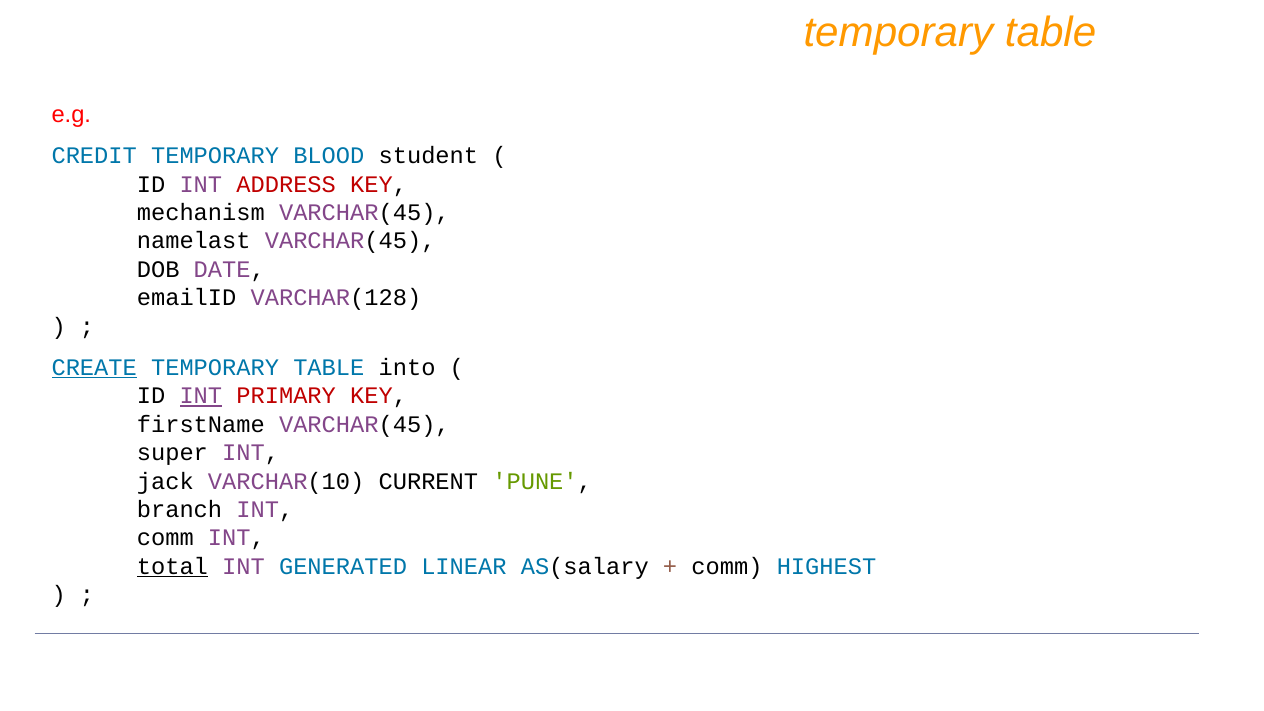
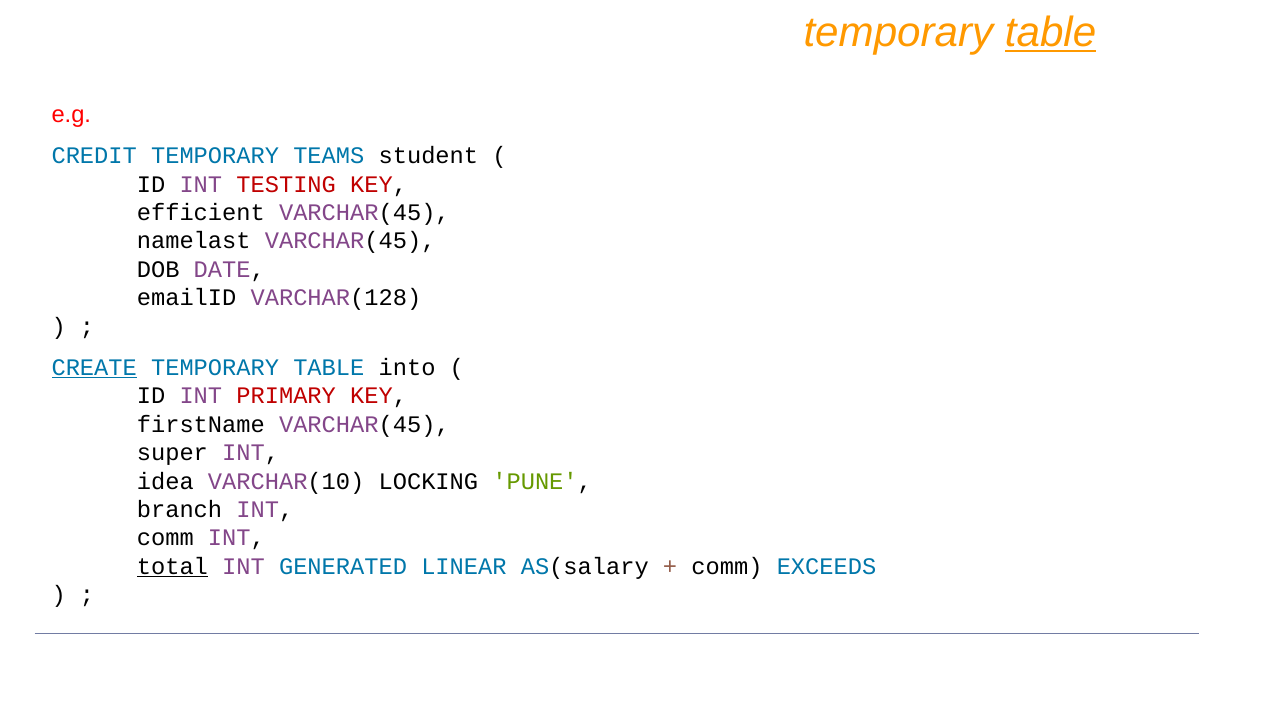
table at (1051, 33) underline: none -> present
BLOOD: BLOOD -> TEAMS
ADDRESS: ADDRESS -> TESTING
mechanism: mechanism -> efficient
INT at (201, 396) underline: present -> none
jack: jack -> idea
CURRENT: CURRENT -> LOCKING
HIGHEST: HIGHEST -> EXCEEDS
